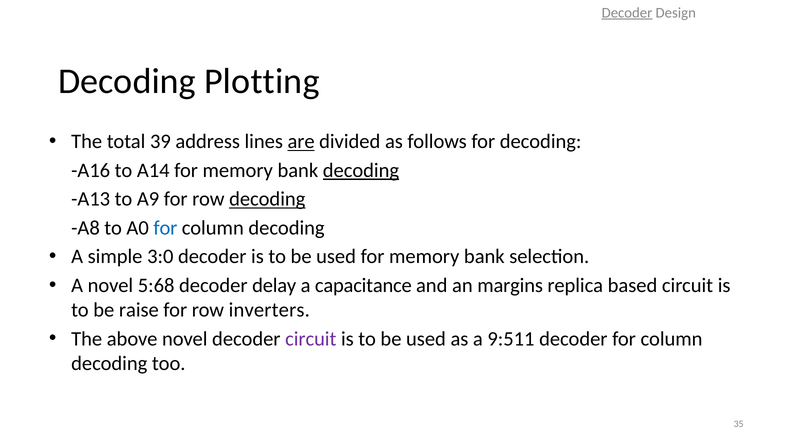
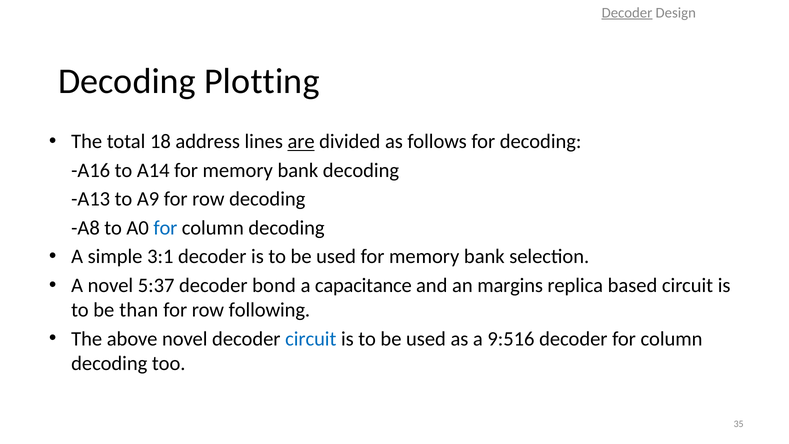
39: 39 -> 18
decoding at (361, 170) underline: present -> none
decoding at (267, 199) underline: present -> none
3:0: 3:0 -> 3:1
5:68: 5:68 -> 5:37
delay: delay -> bond
raise: raise -> than
inverters: inverters -> following
circuit at (311, 339) colour: purple -> blue
9:511: 9:511 -> 9:516
